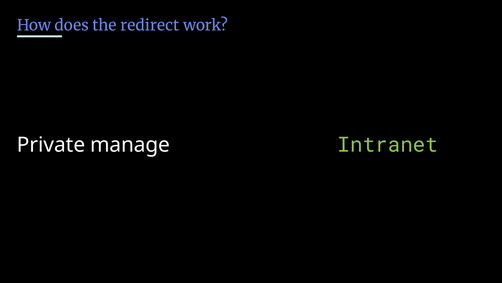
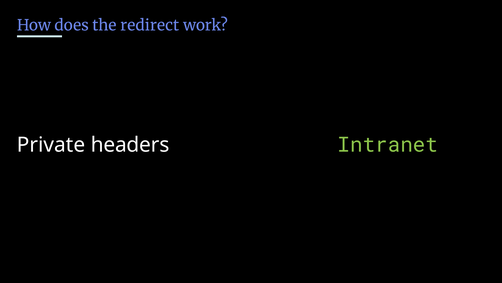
manage: manage -> headers
